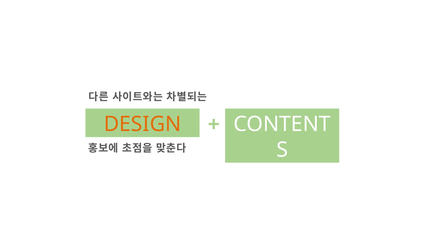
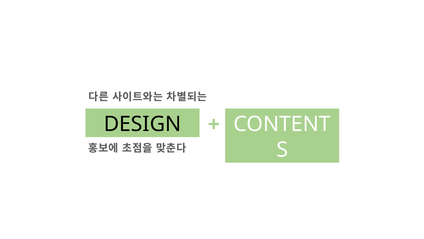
DESIGN colour: orange -> black
